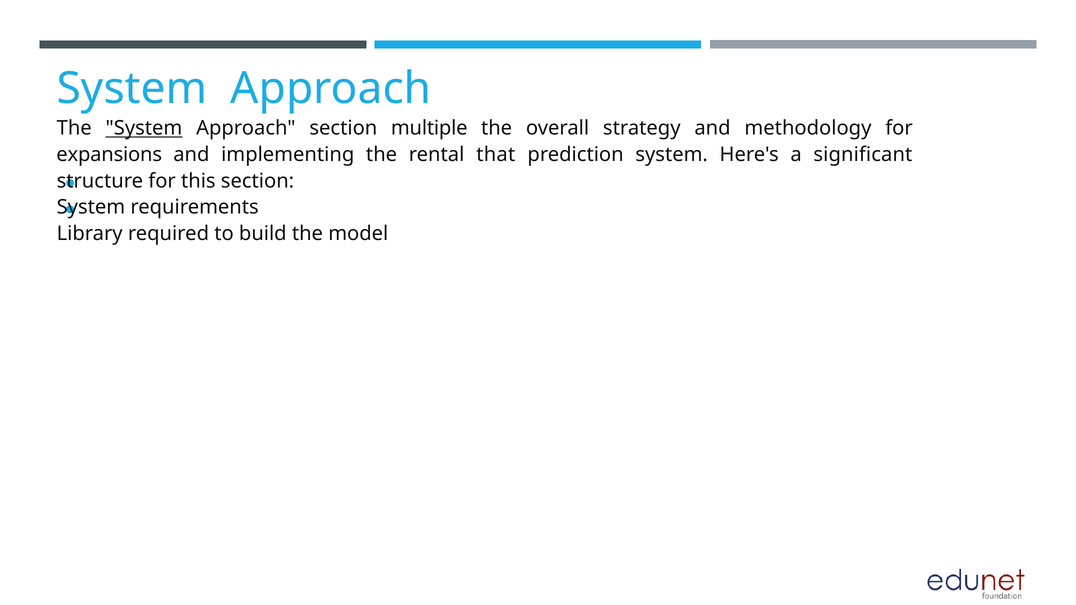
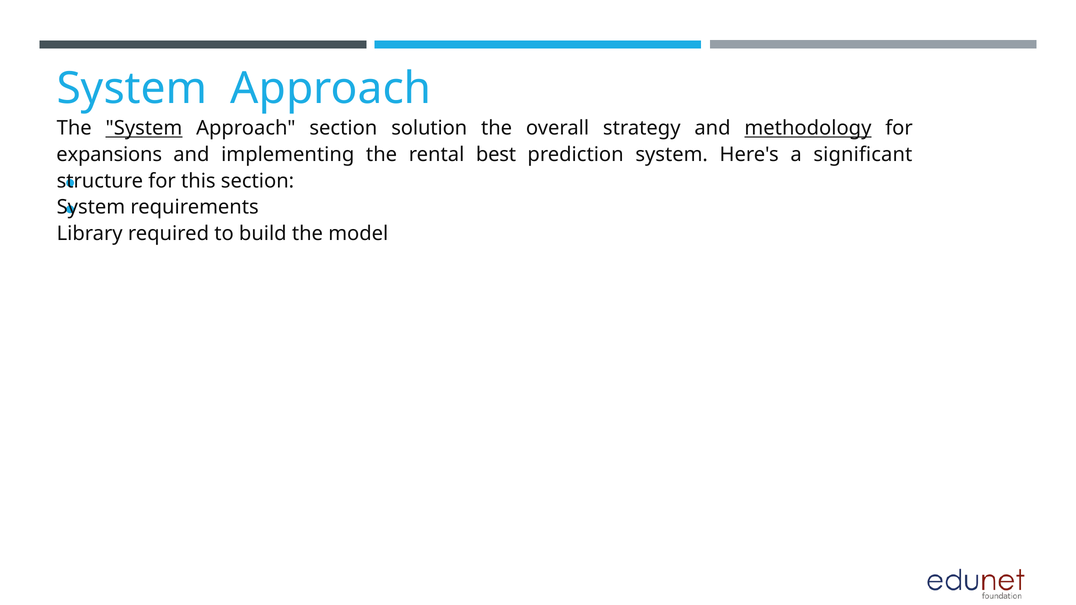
multiple: multiple -> solution
methodology underline: none -> present
that: that -> best
